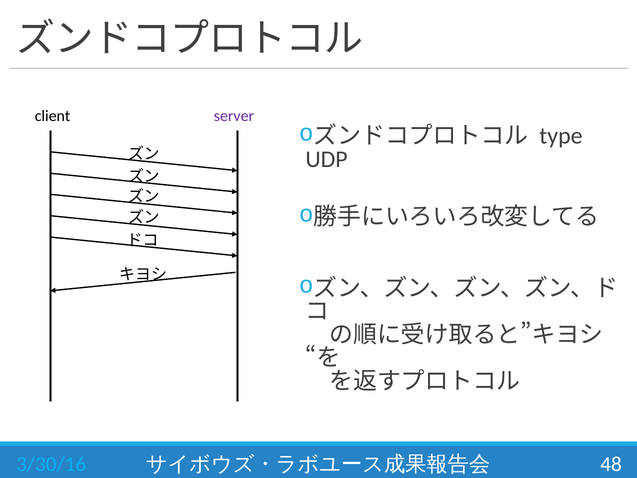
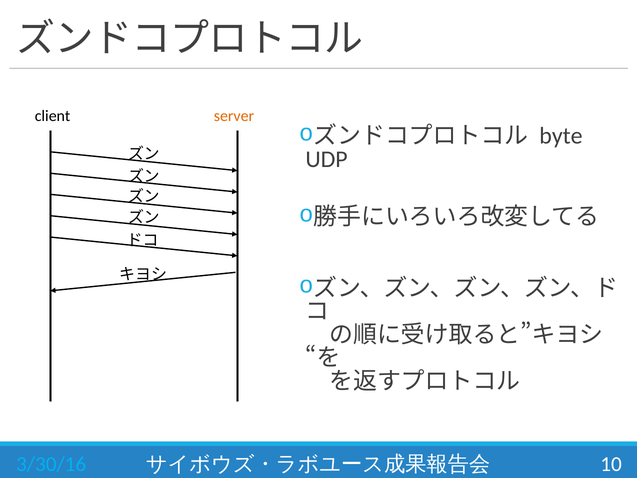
server colour: purple -> orange
type: type -> byte
48: 48 -> 10
